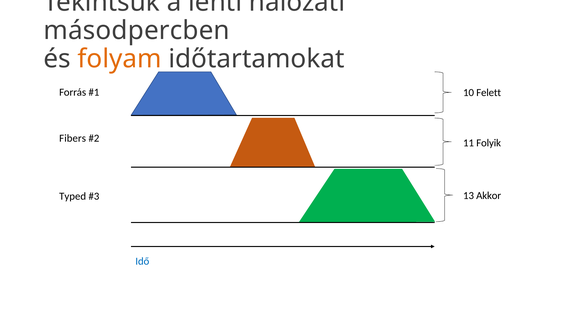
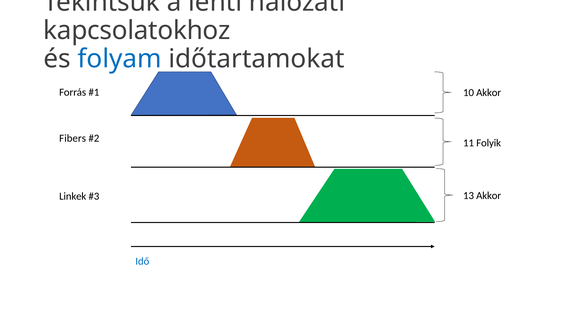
másodpercben: másodpercben -> kapcsolatokhoz
folyam colour: orange -> blue
10 Felett: Felett -> Akkor
Typed: Typed -> Linkek
